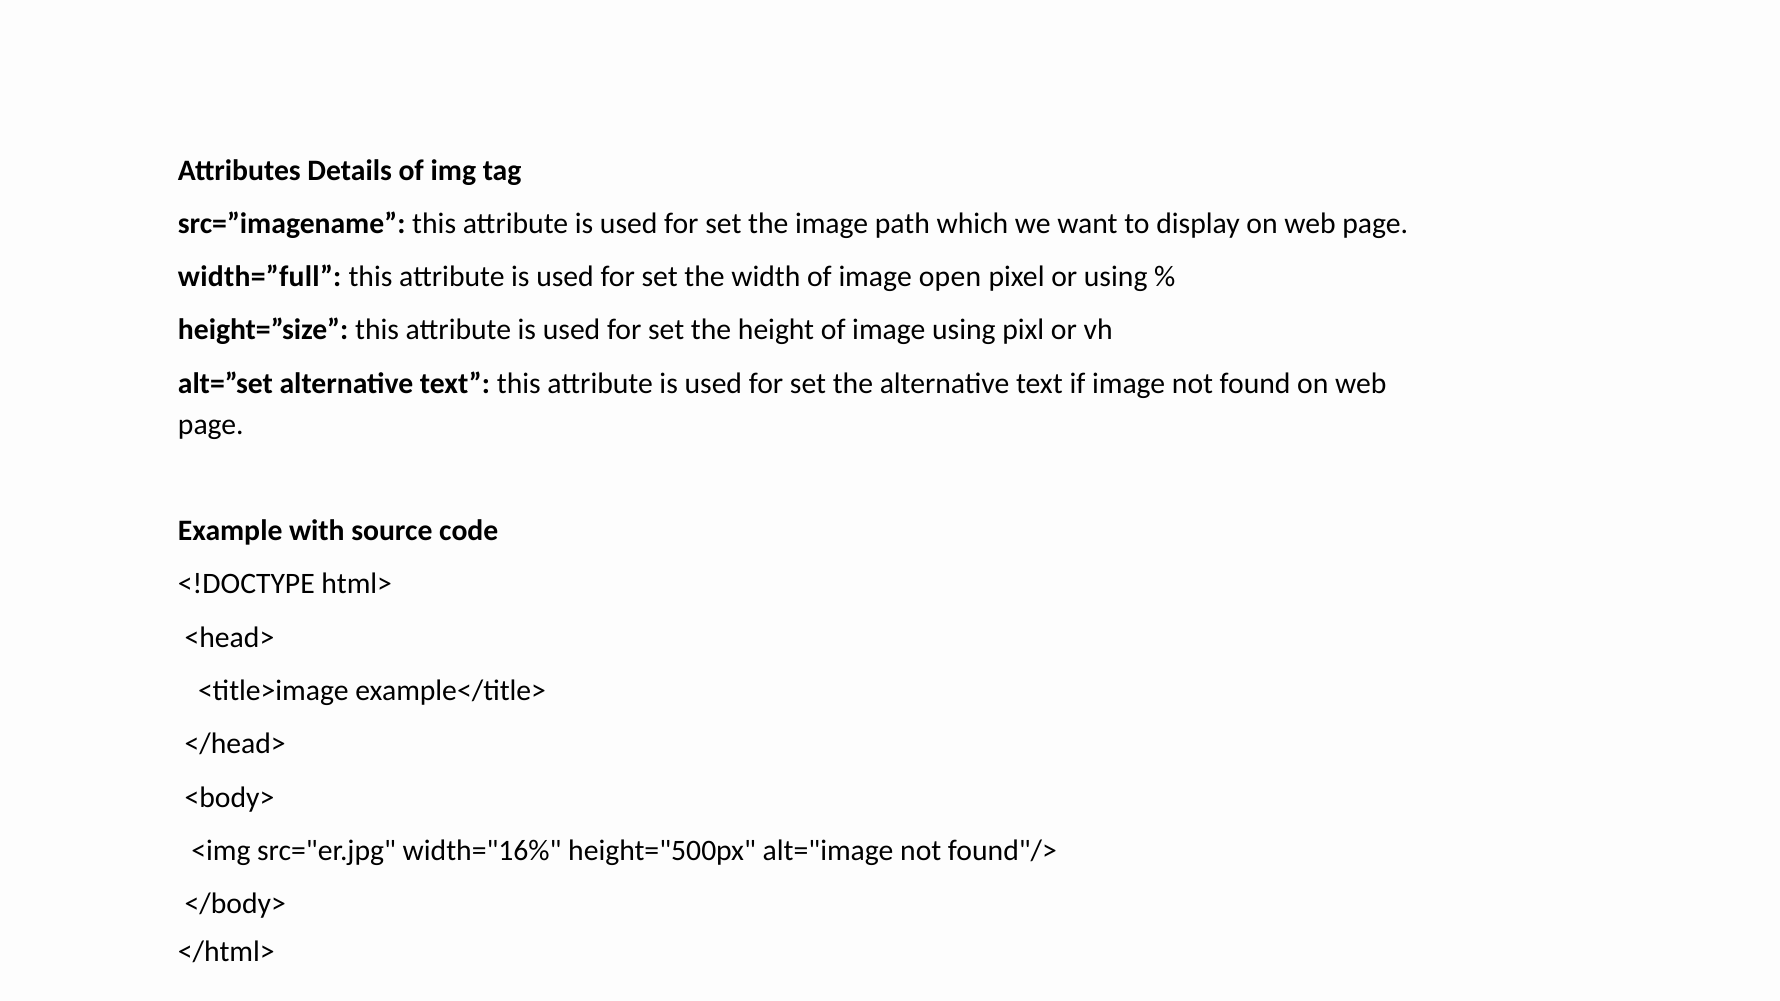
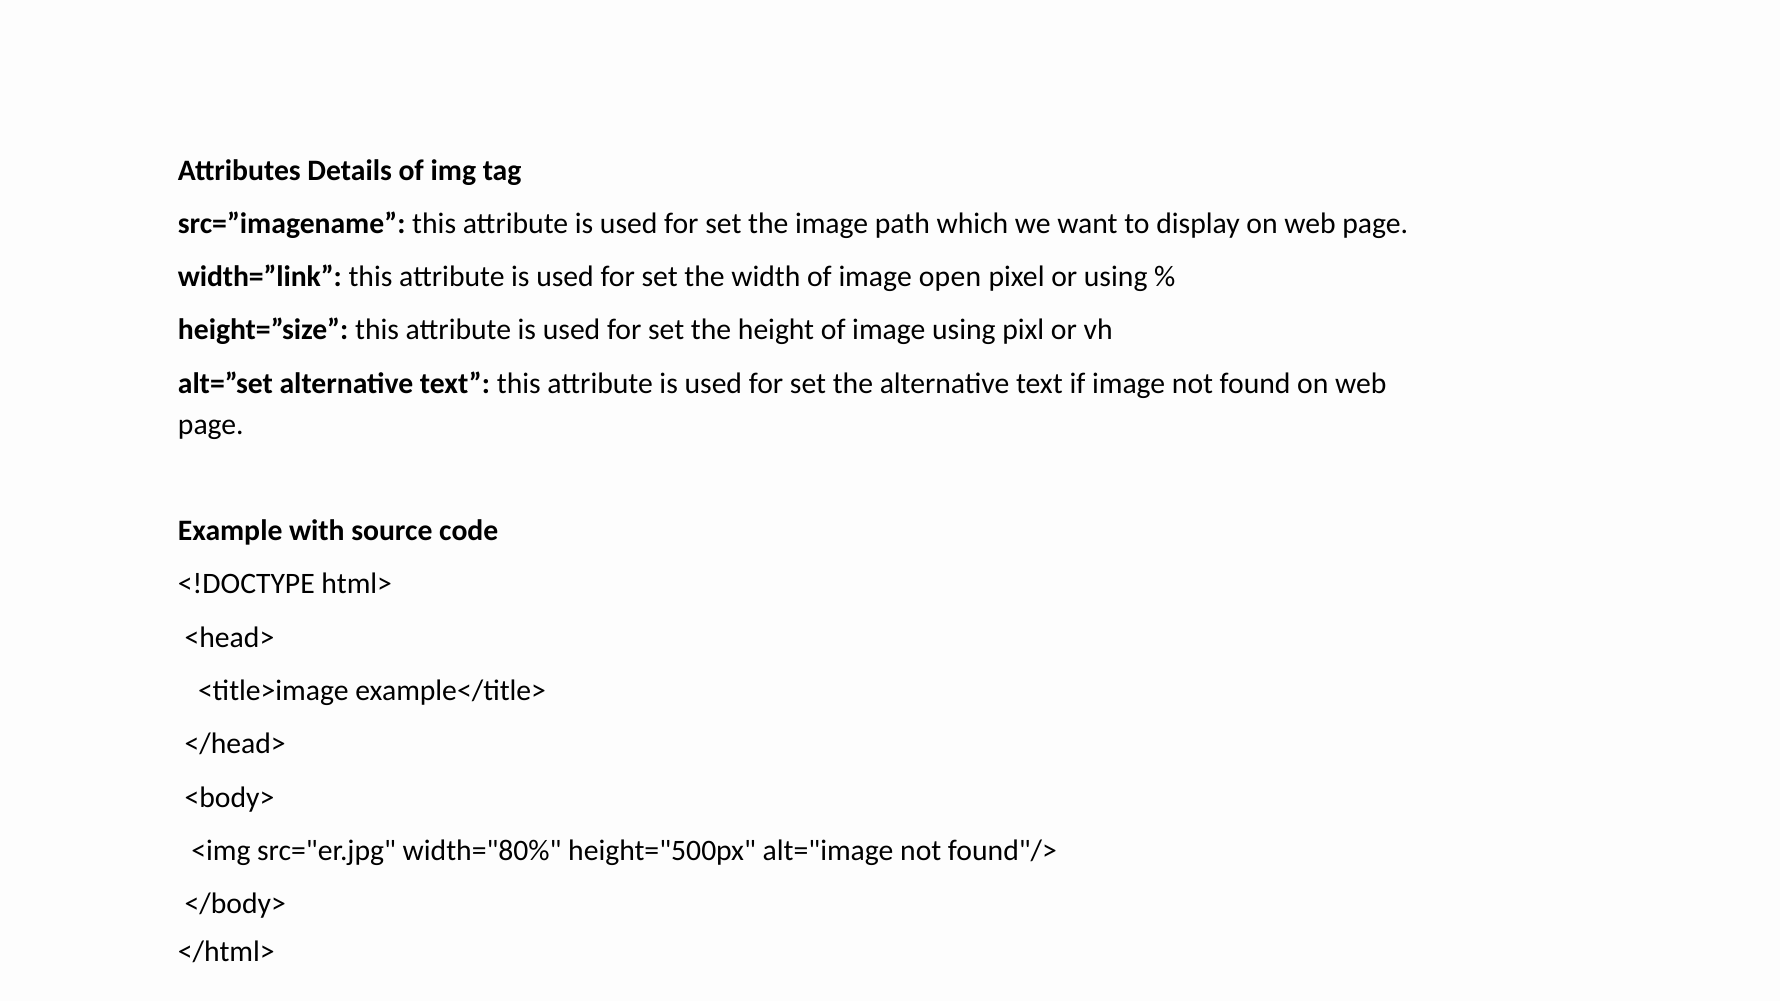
width=”full: width=”full -> width=”link
width="16%: width="16% -> width="80%
